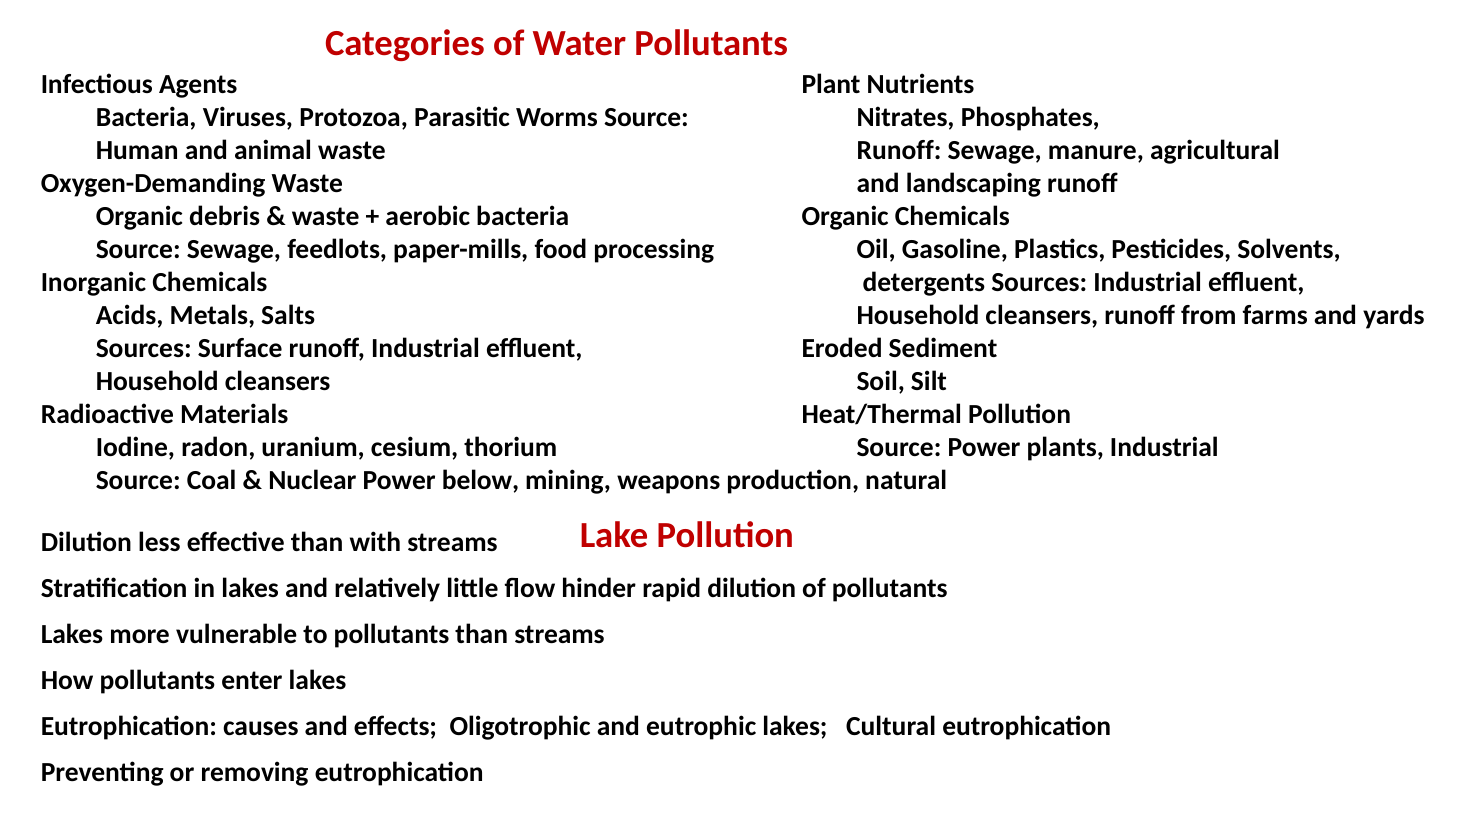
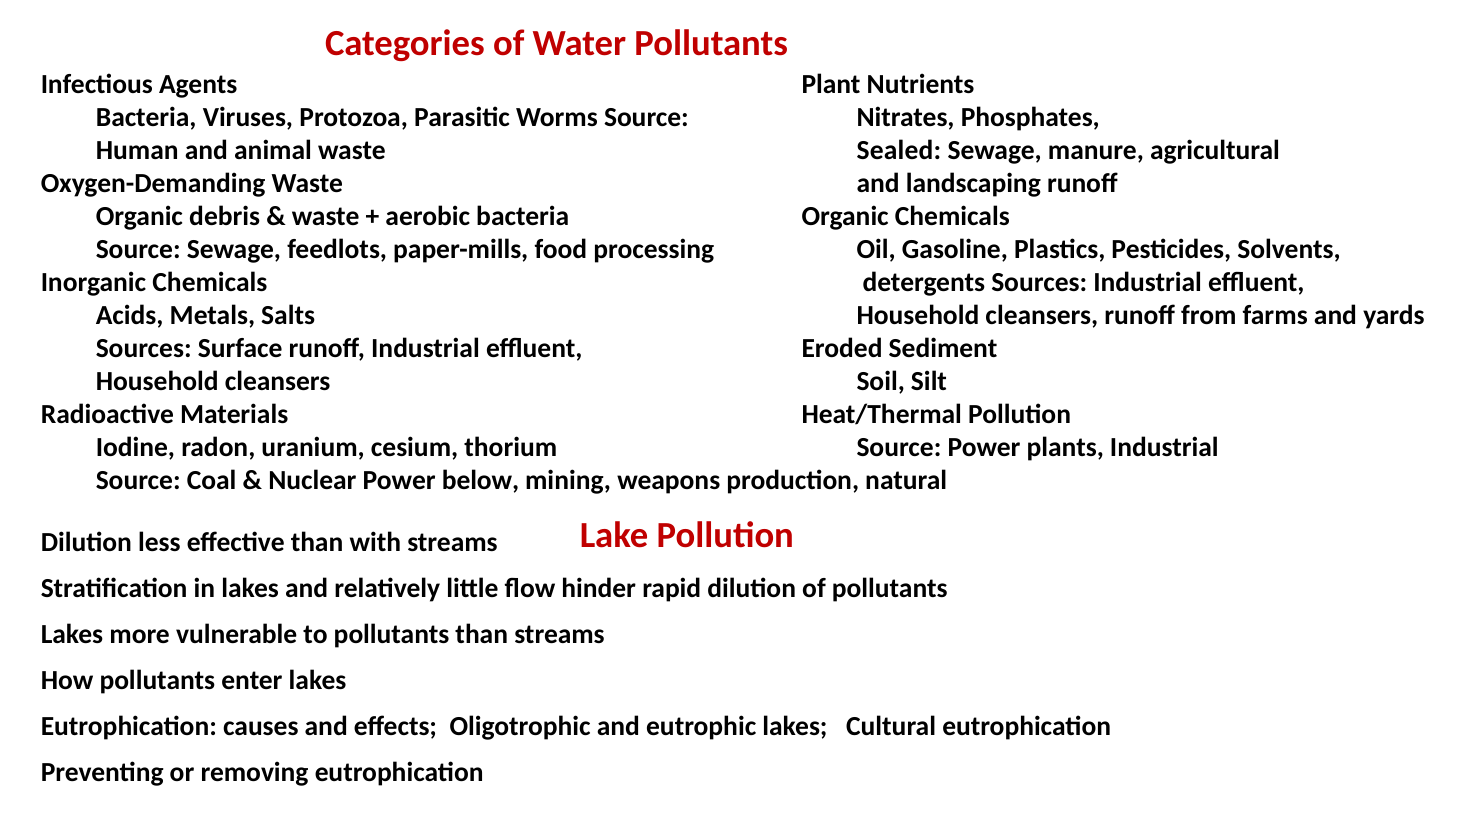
Runoff at (899, 150): Runoff -> Sealed
